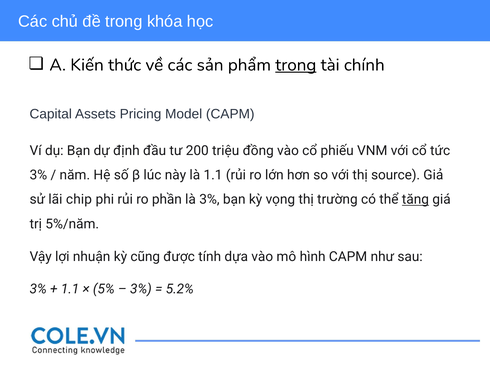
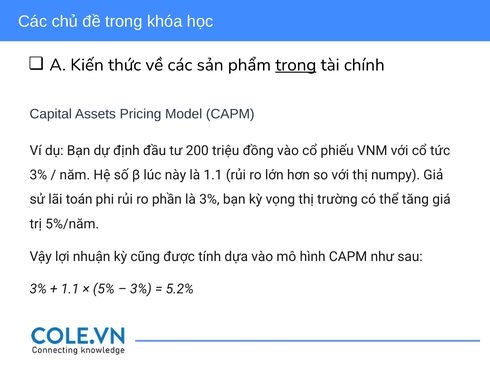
source: source -> numpy
chip: chip -> toán
tăng underline: present -> none
